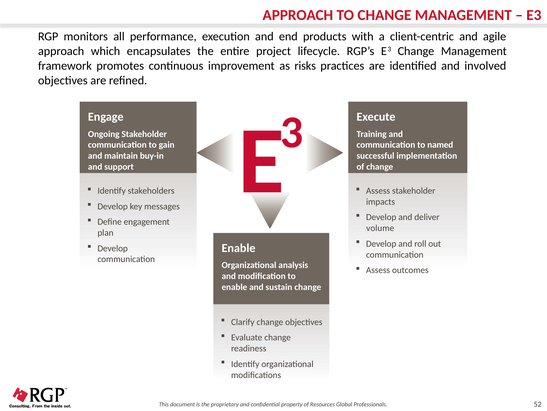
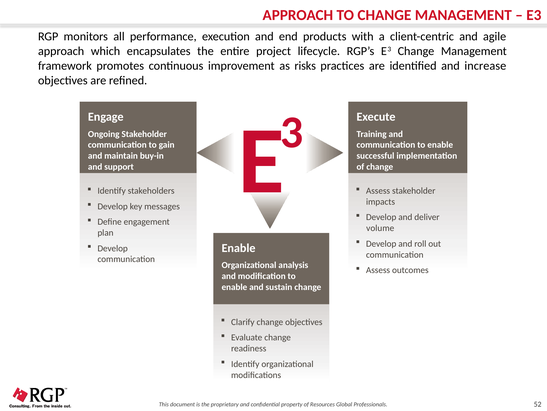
involved: involved -> increase
communication to named: named -> enable
